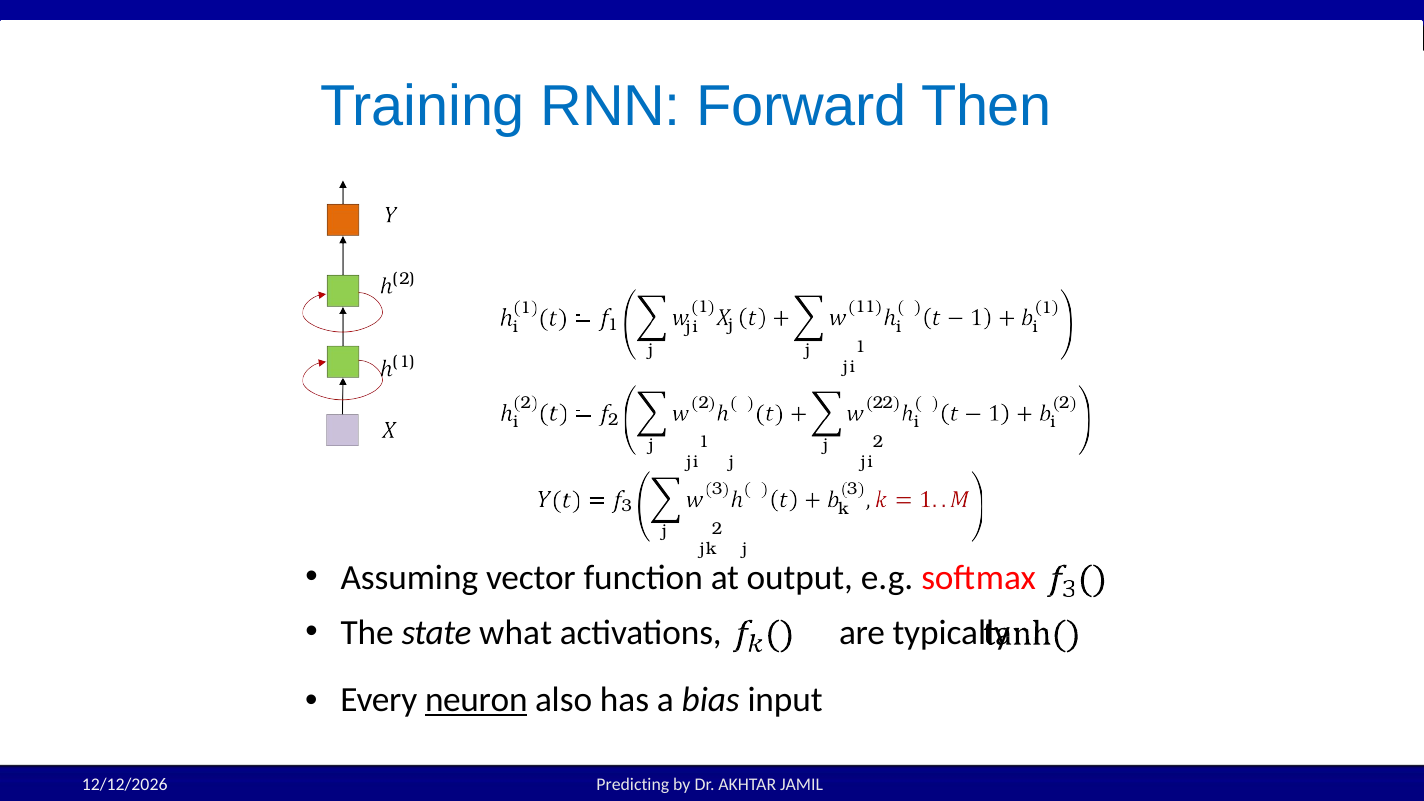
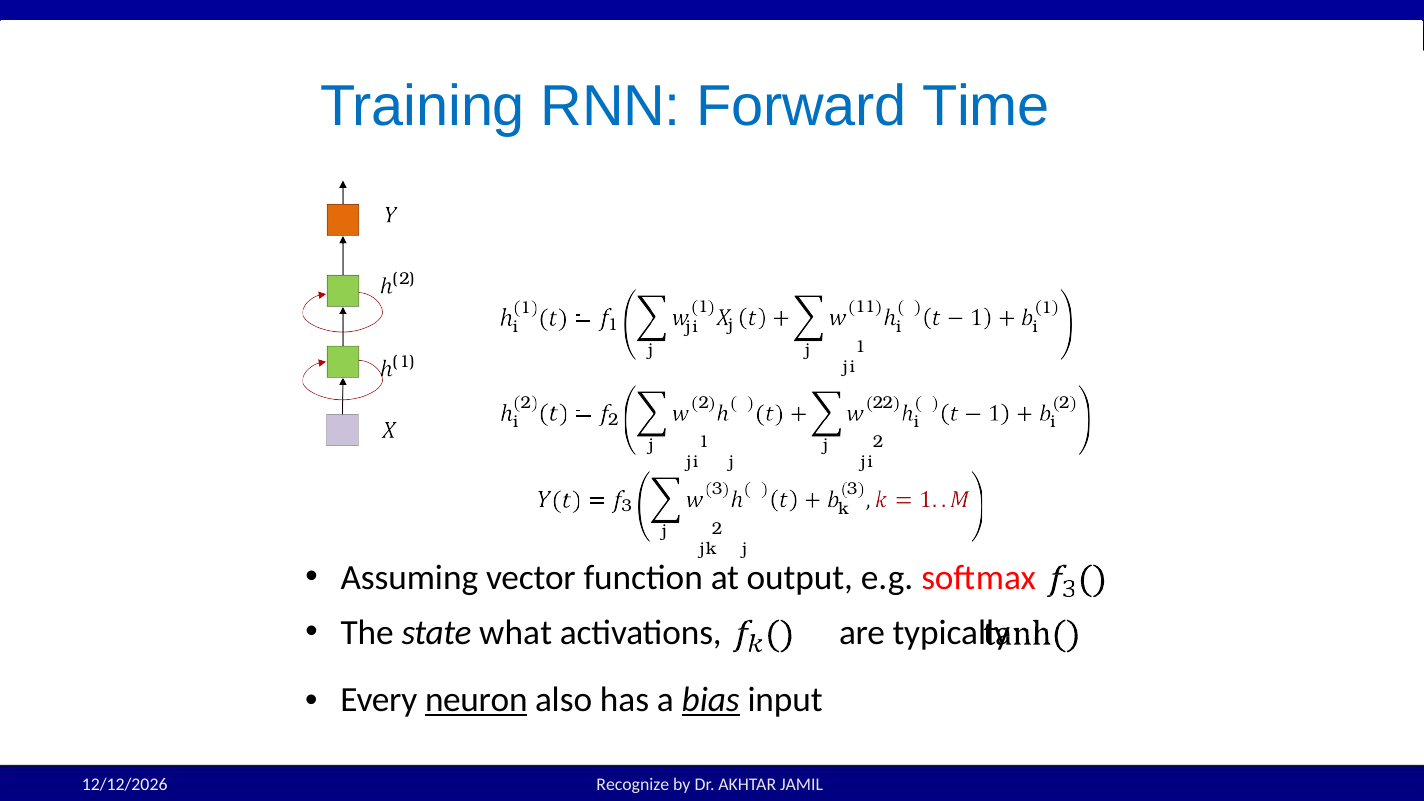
Then: Then -> Time
bias underline: none -> present
Predicting: Predicting -> Recognize
